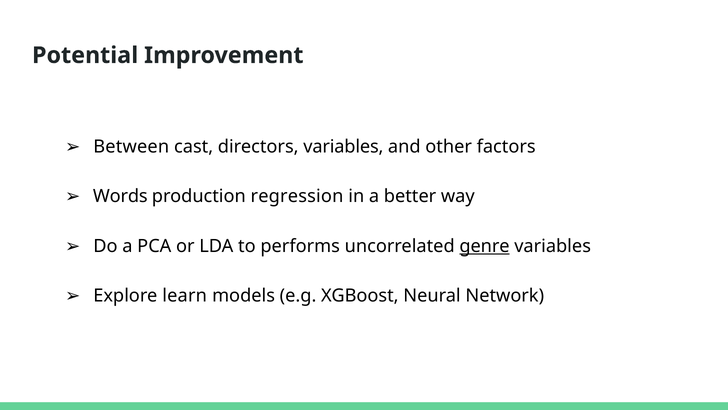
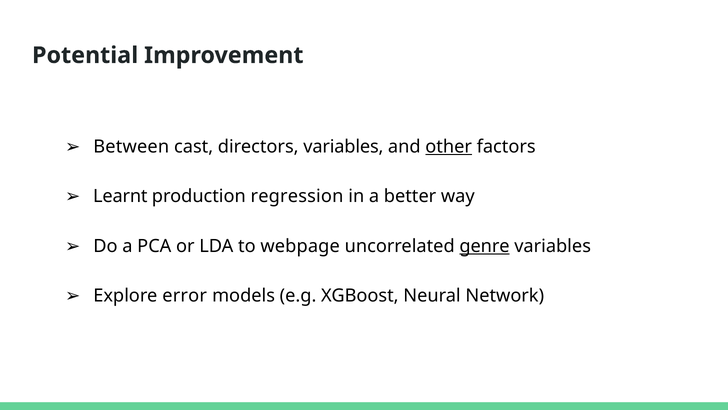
other underline: none -> present
Words: Words -> Learnt
performs: performs -> webpage
learn: learn -> error
